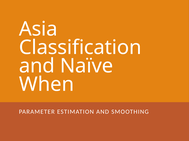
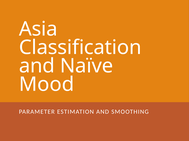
When: When -> Mood
